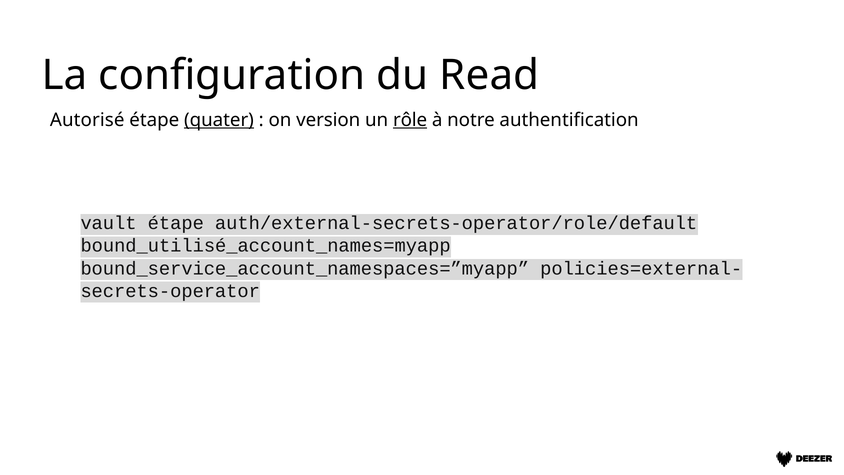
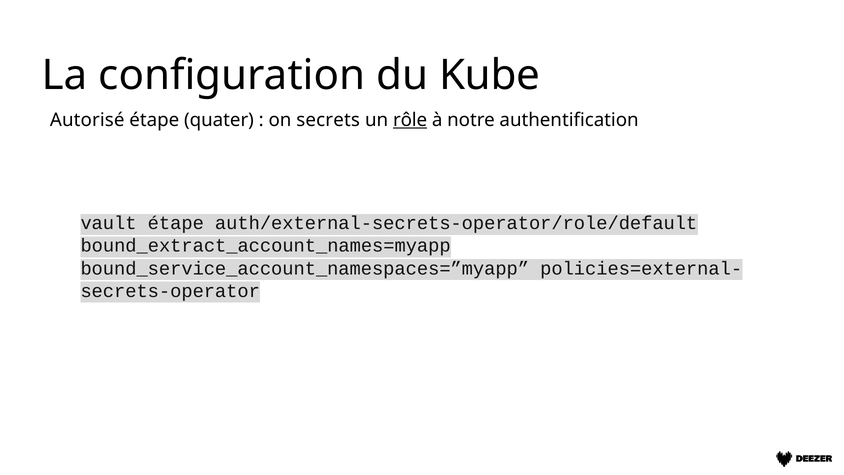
Read: Read -> Kube
quater underline: present -> none
version: version -> secrets
bound_utilisé_account_names=myapp: bound_utilisé_account_names=myapp -> bound_extract_account_names=myapp
